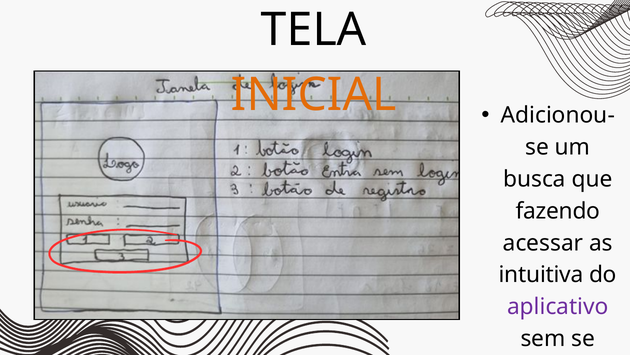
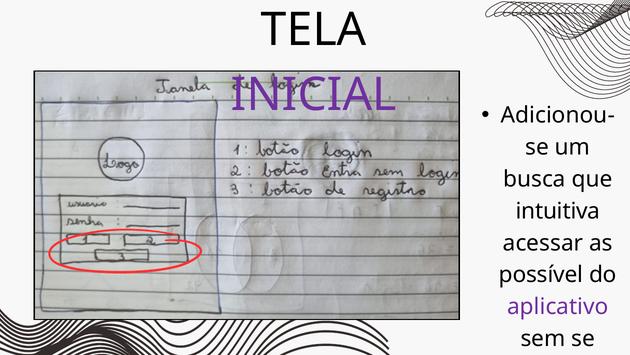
INICIAL colour: orange -> purple
fazendo: fazendo -> intuitiva
intuitiva: intuitiva -> possível
